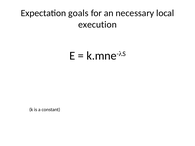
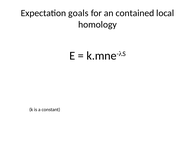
necessary: necessary -> contained
execution: execution -> homology
